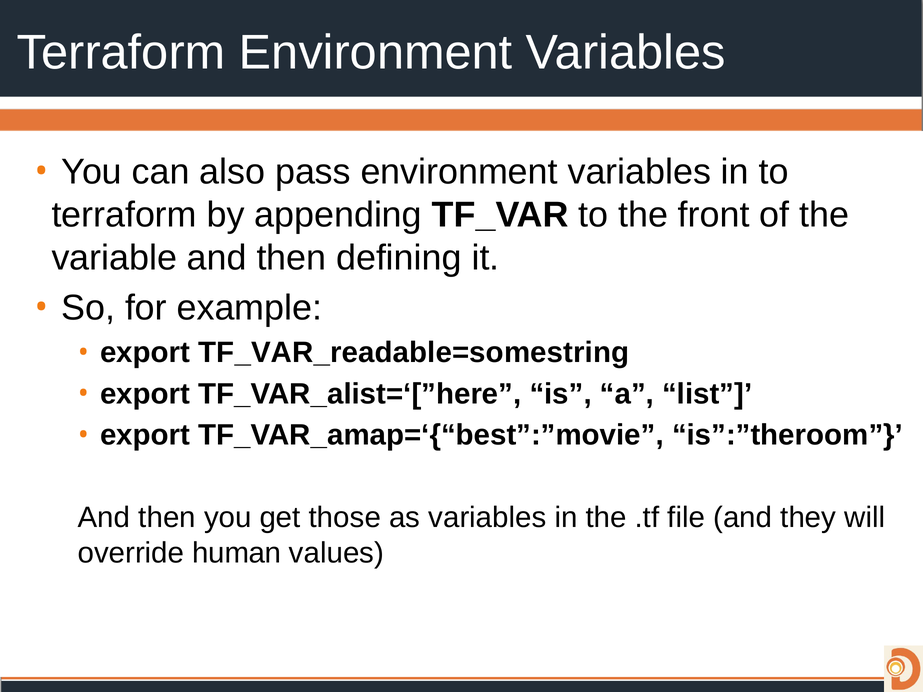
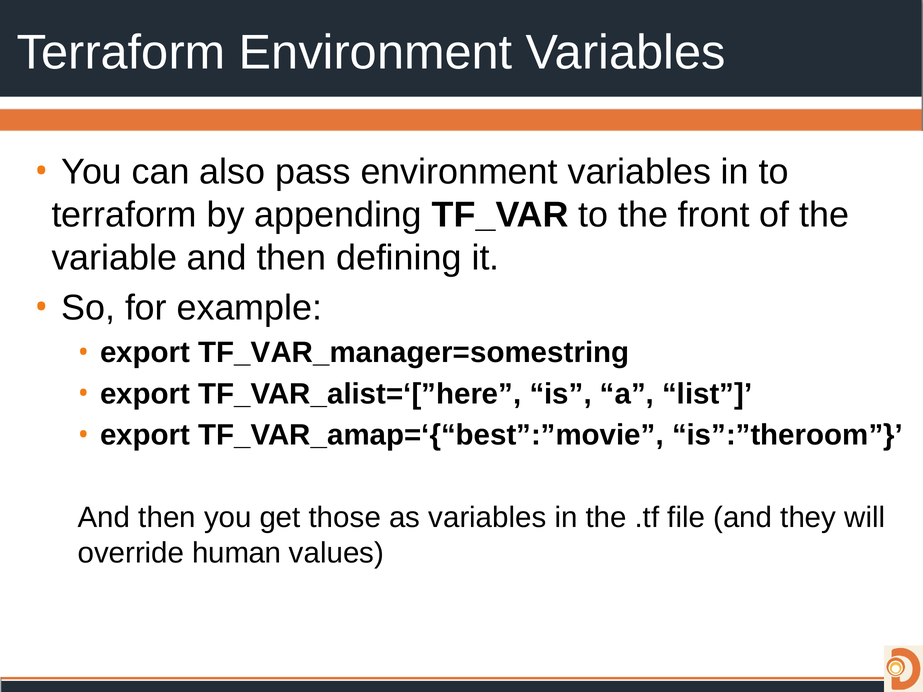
TF_VAR_readable=somestring: TF_VAR_readable=somestring -> TF_VAR_manager=somestring
